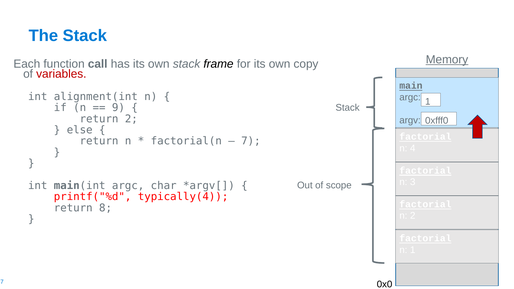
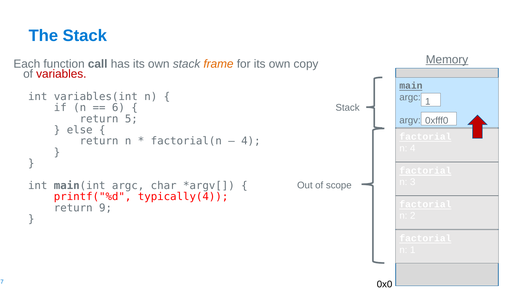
frame colour: black -> orange
alignment(int: alignment(int -> variables(int
9: 9 -> 6
return 2: 2 -> 5
7 at (251, 141): 7 -> 4
8: 8 -> 9
